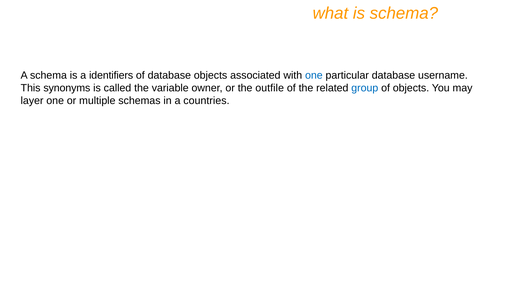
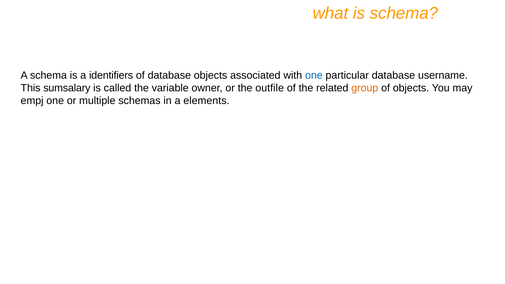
synonyms: synonyms -> sumsalary
group colour: blue -> orange
layer: layer -> empj
countries: countries -> elements
